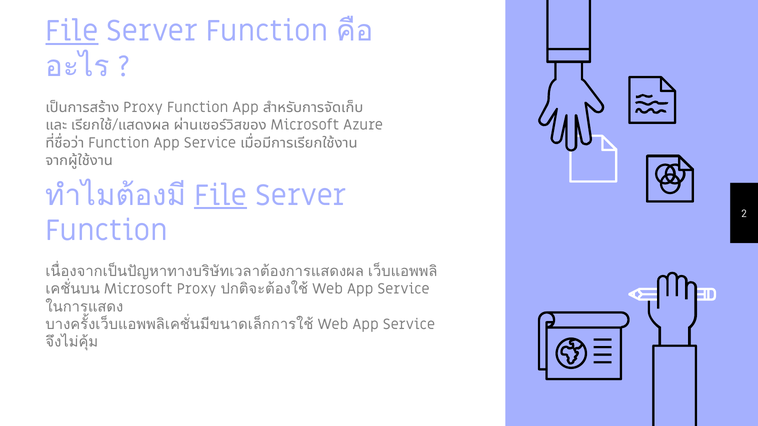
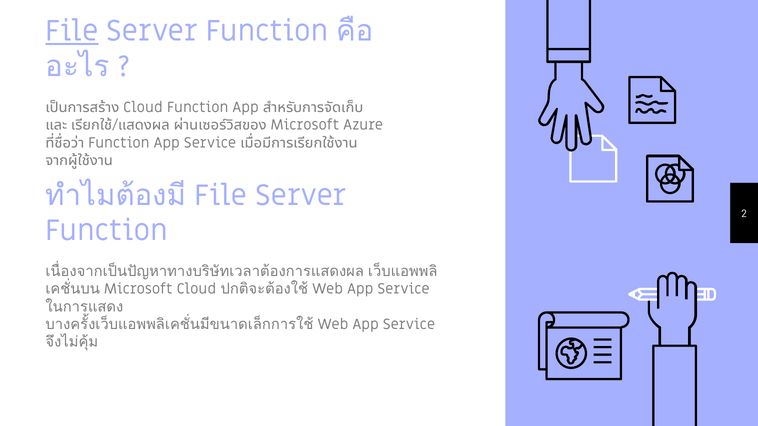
Proxy at (143, 107): Proxy -> Cloud
File at (221, 195) underline: present -> none
Microsoft Proxy: Proxy -> Cloud
